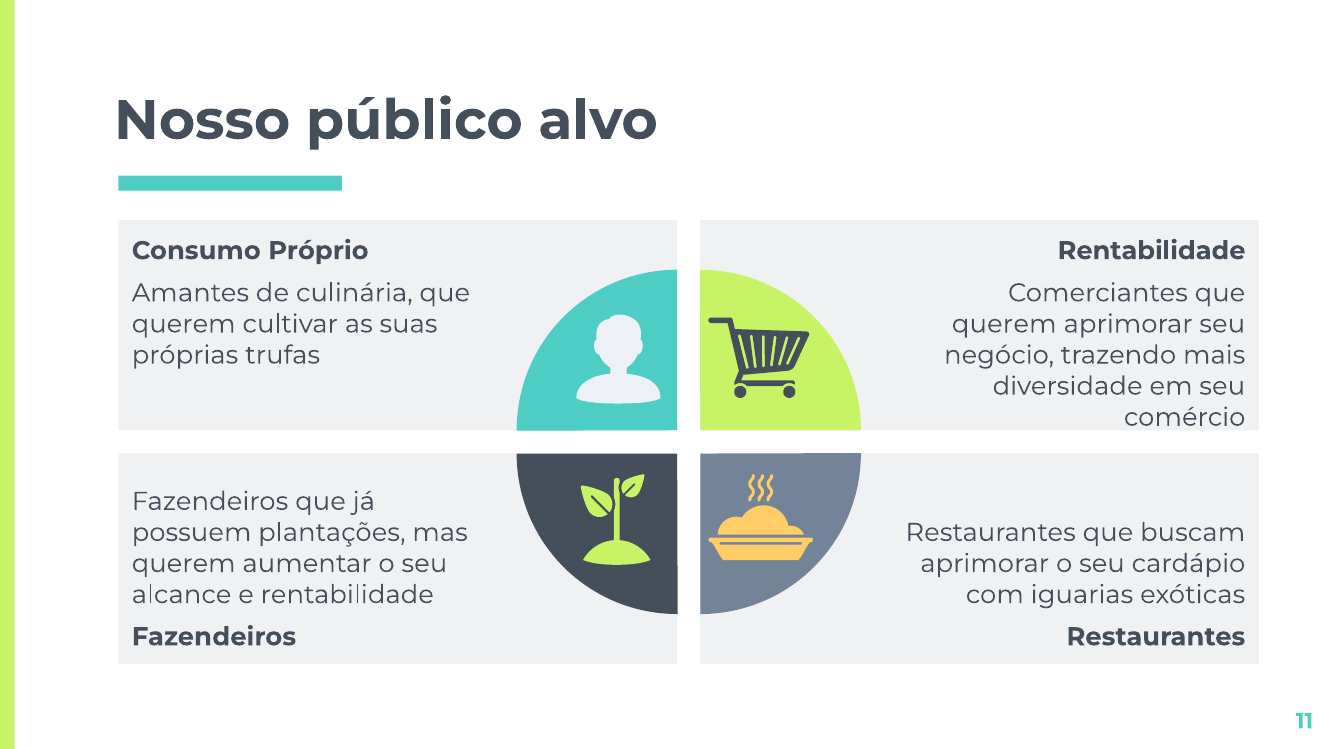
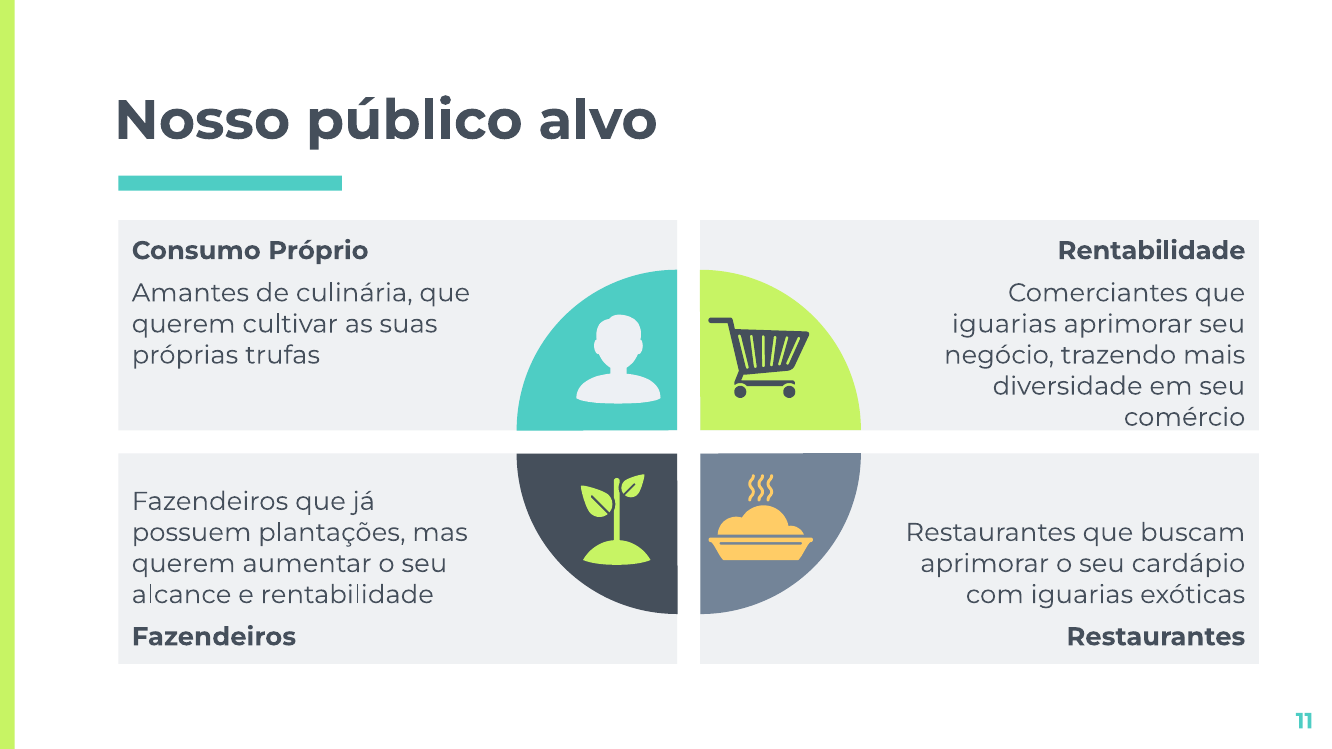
querem at (1004, 324): querem -> iguarias
